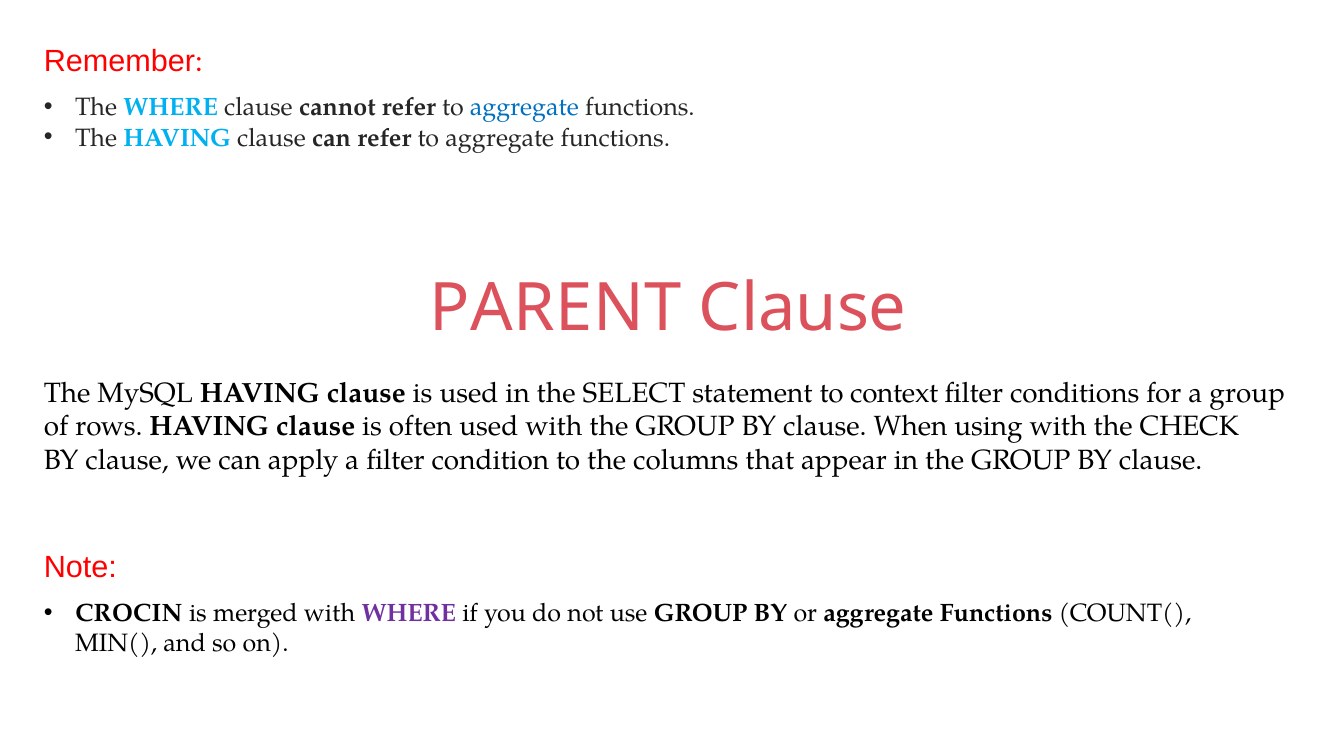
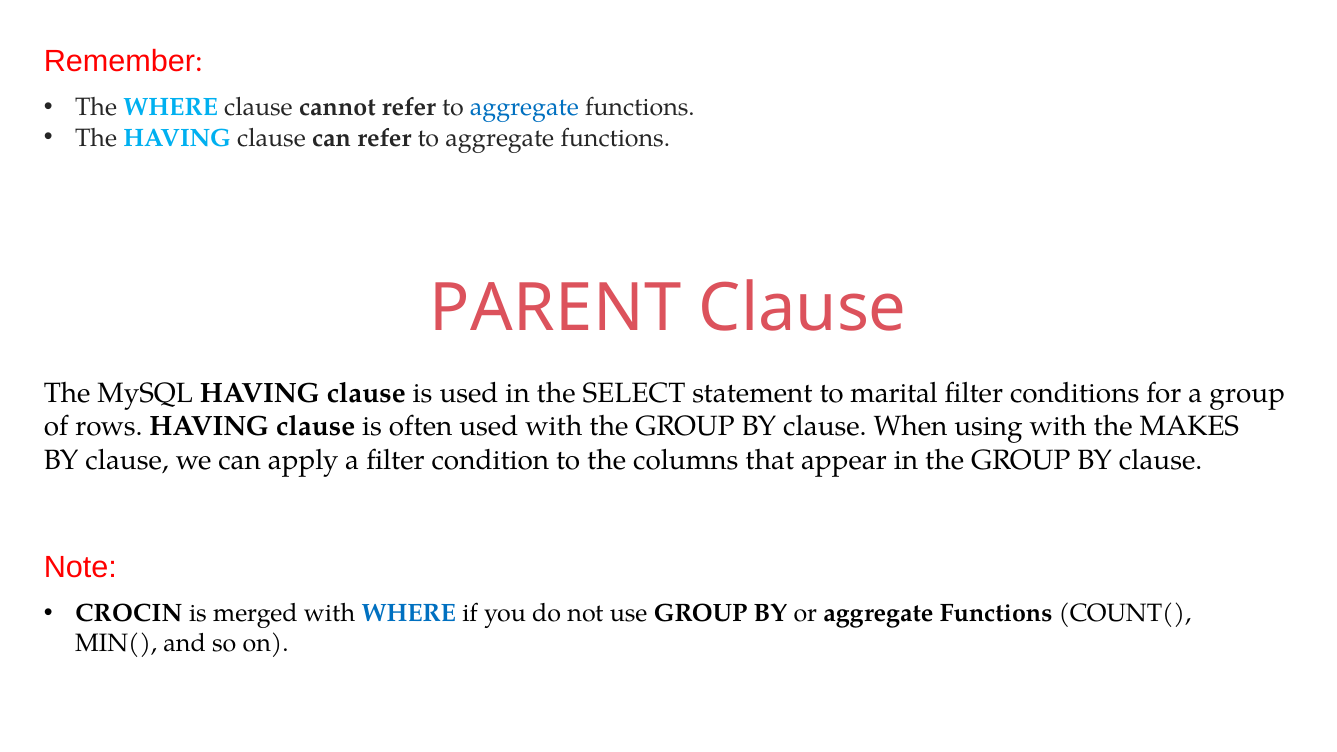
context: context -> marital
CHECK: CHECK -> MAKES
WHERE at (409, 614) colour: purple -> blue
